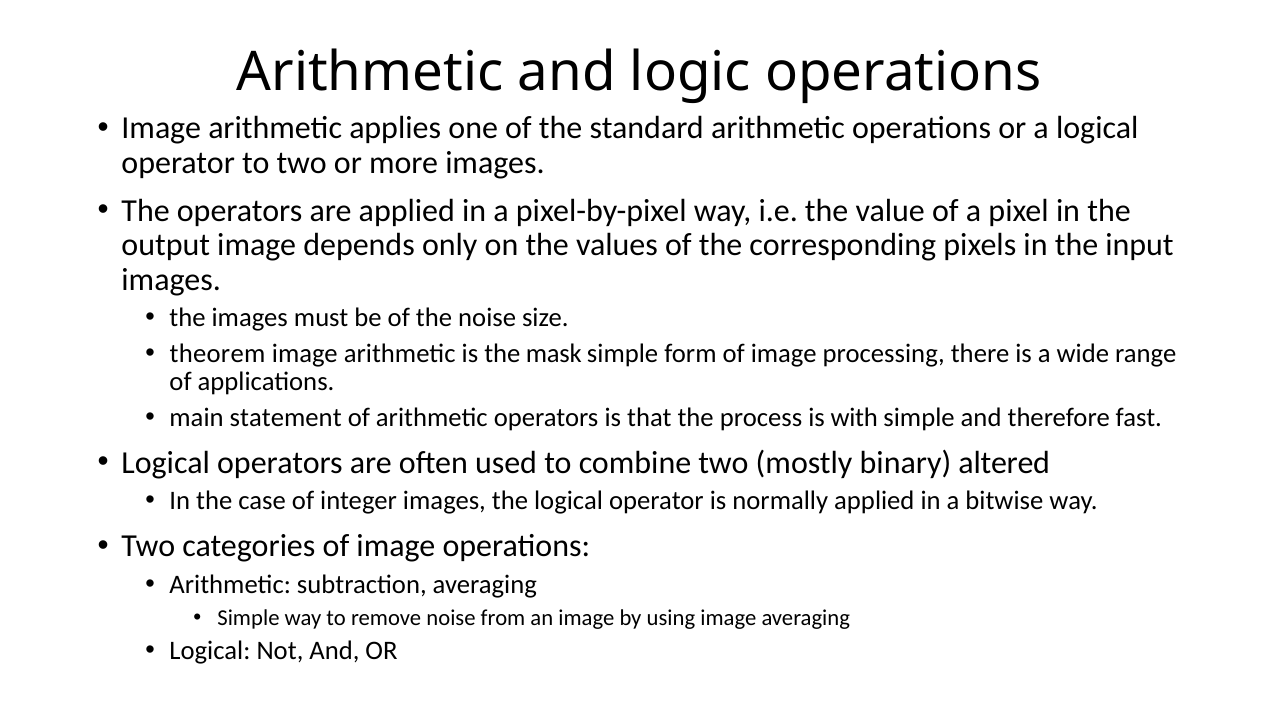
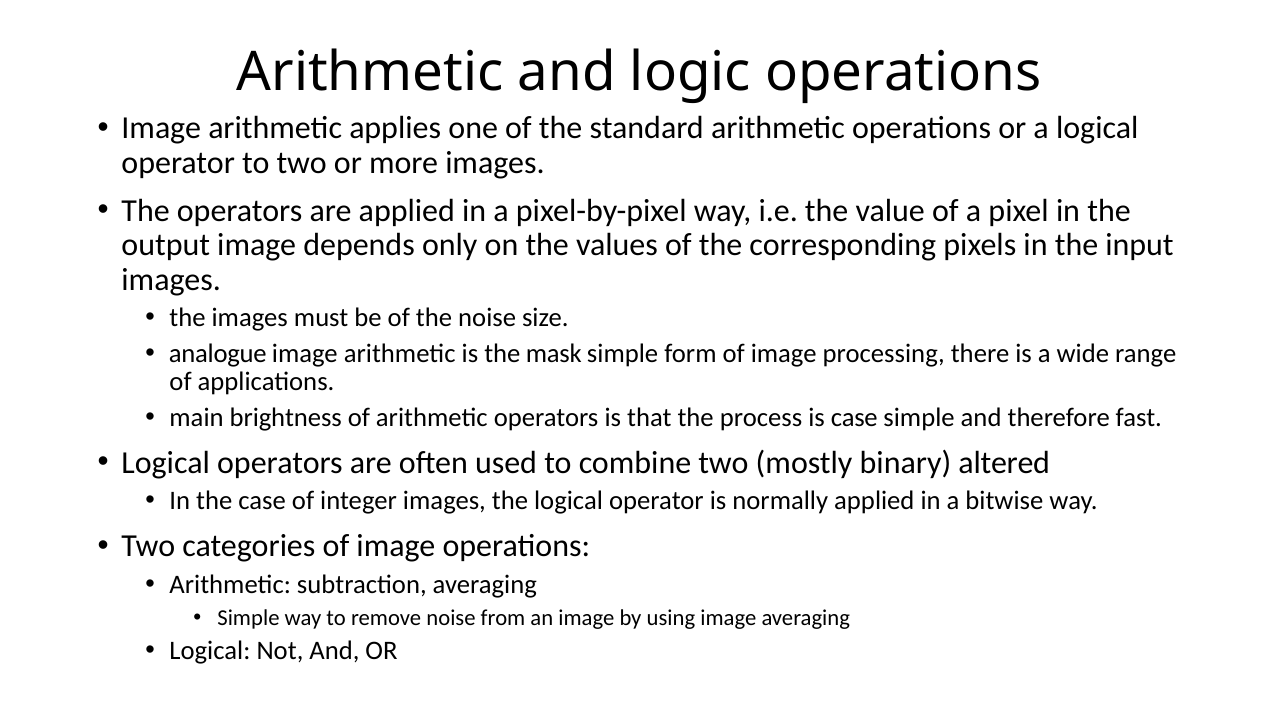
theorem: theorem -> analogue
statement: statement -> brightness
is with: with -> case
